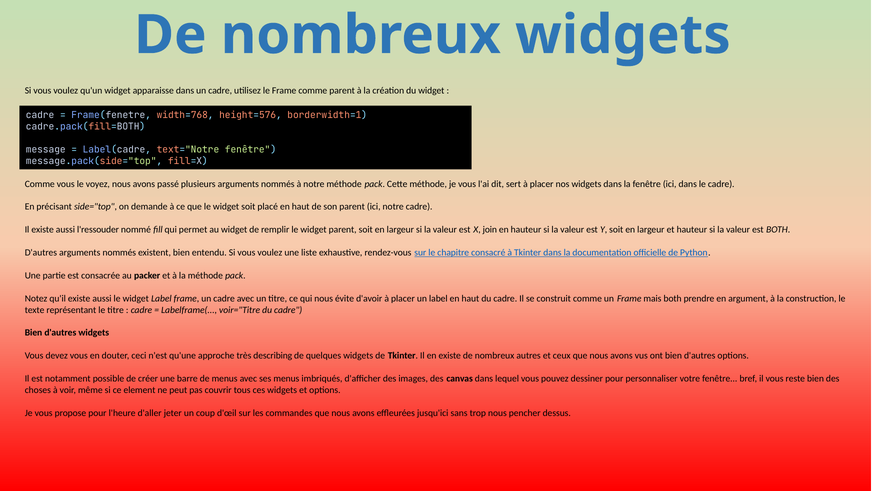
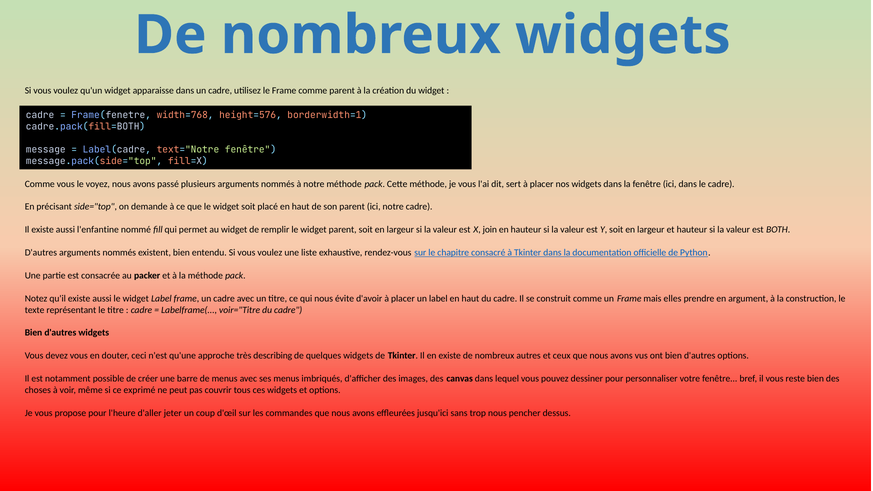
l'ressouder: l'ressouder -> l'enfantine
mais both: both -> elles
element: element -> exprimé
